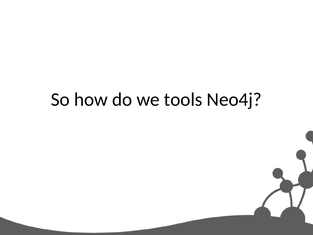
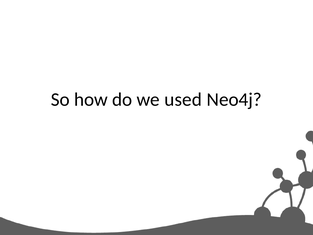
tools: tools -> used
